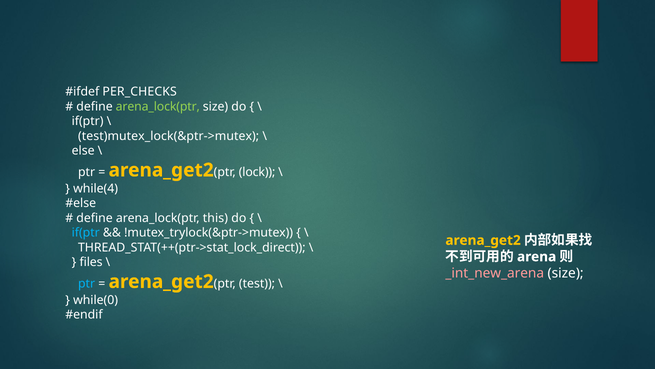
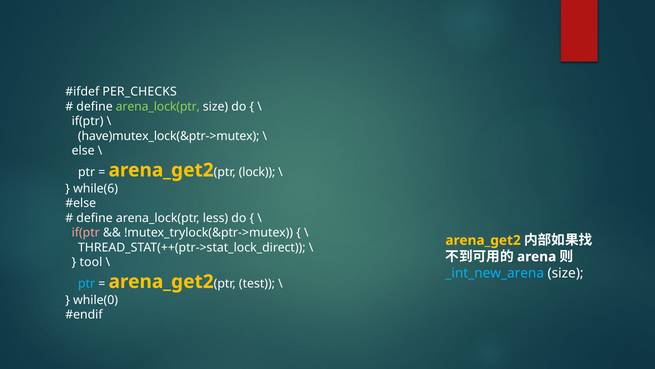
test)mutex_lock(&ptr->mutex: test)mutex_lock(&ptr->mutex -> have)mutex_lock(&ptr->mutex
while(4: while(4 -> while(6
this: this -> less
if(ptr at (86, 232) colour: light blue -> pink
files: files -> tool
_int_new_arena colour: pink -> light blue
